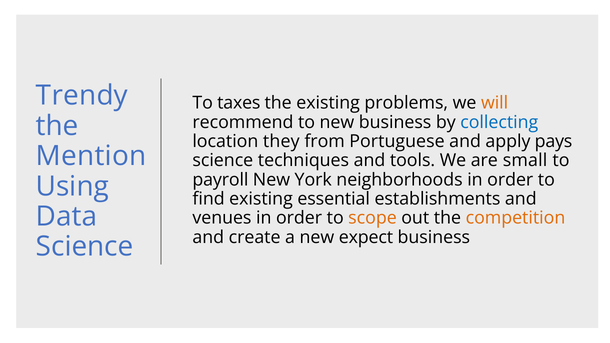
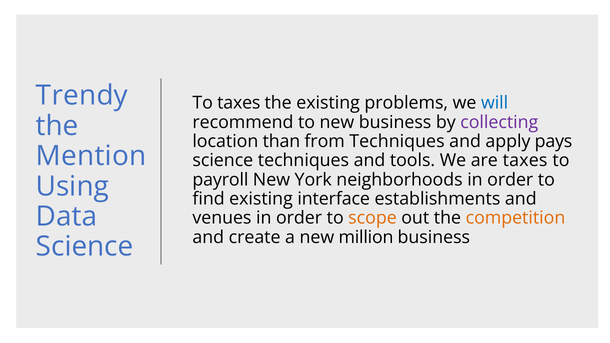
will colour: orange -> blue
collecting colour: blue -> purple
they: they -> than
from Portuguese: Portuguese -> Techniques
are small: small -> taxes
essential: essential -> interface
expect: expect -> million
